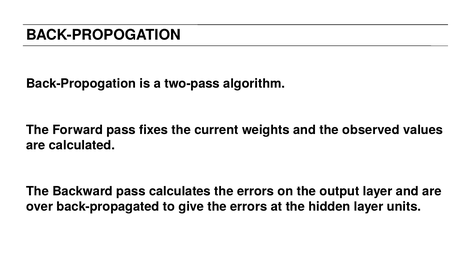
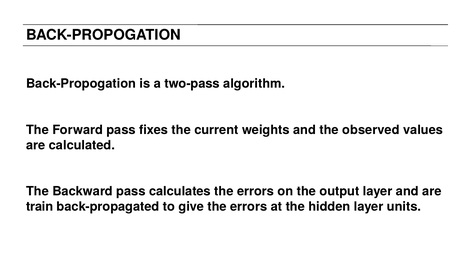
over: over -> train
